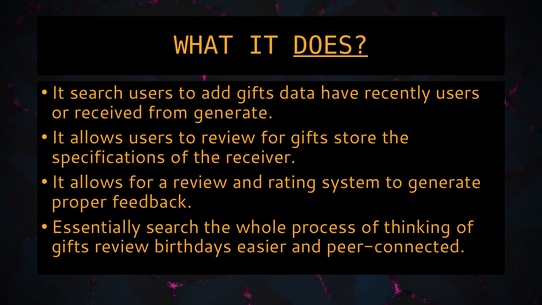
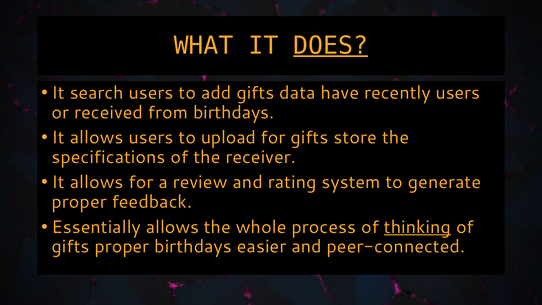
from generate: generate -> birthdays
to review: review -> upload
Essentially search: search -> allows
thinking underline: none -> present
gifts review: review -> proper
